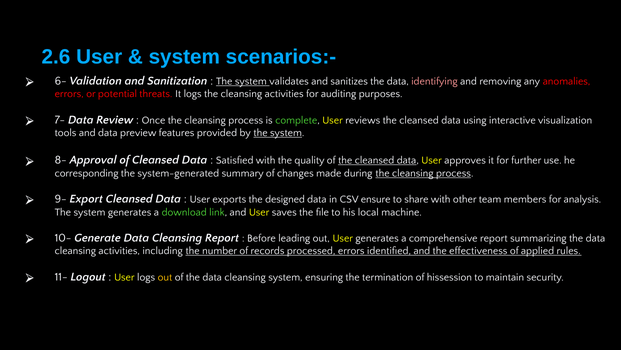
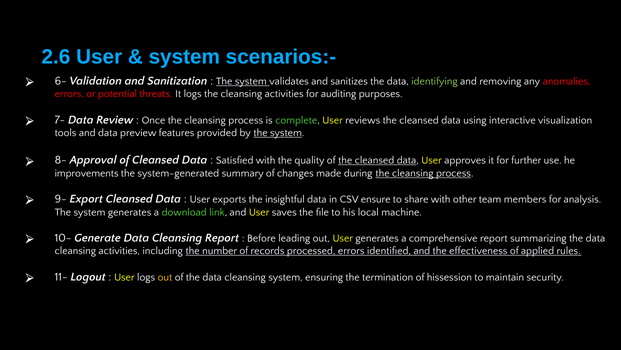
identifying colour: pink -> light green
corresponding: corresponding -> improvements
designed: designed -> insightful
